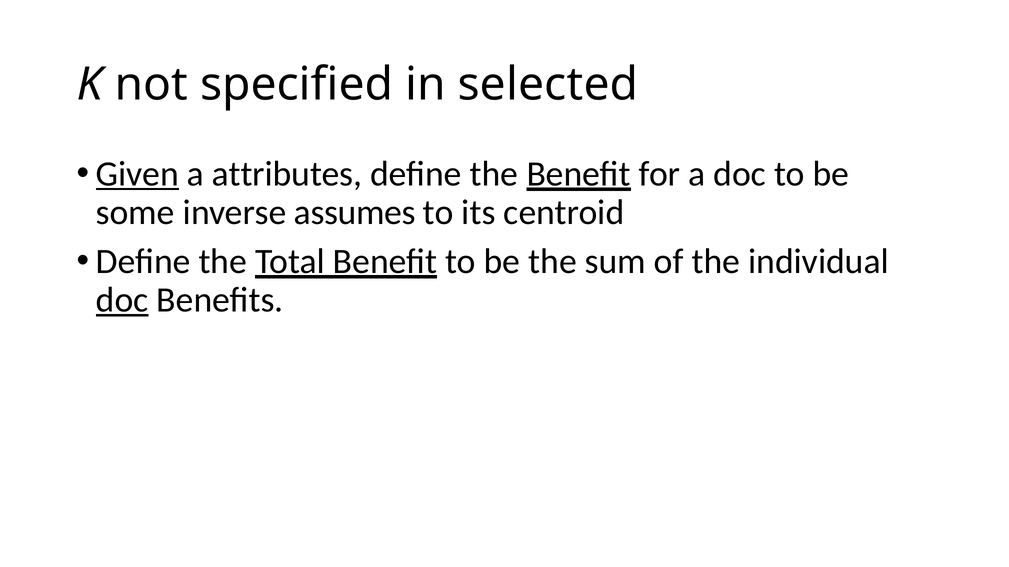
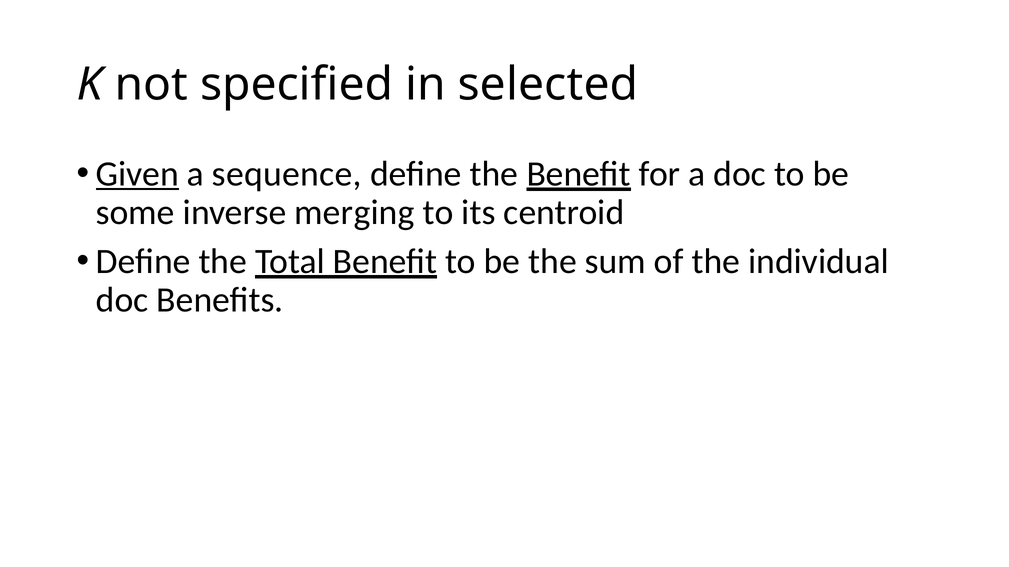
attributes: attributes -> sequence
assumes: assumes -> merging
doc at (122, 300) underline: present -> none
